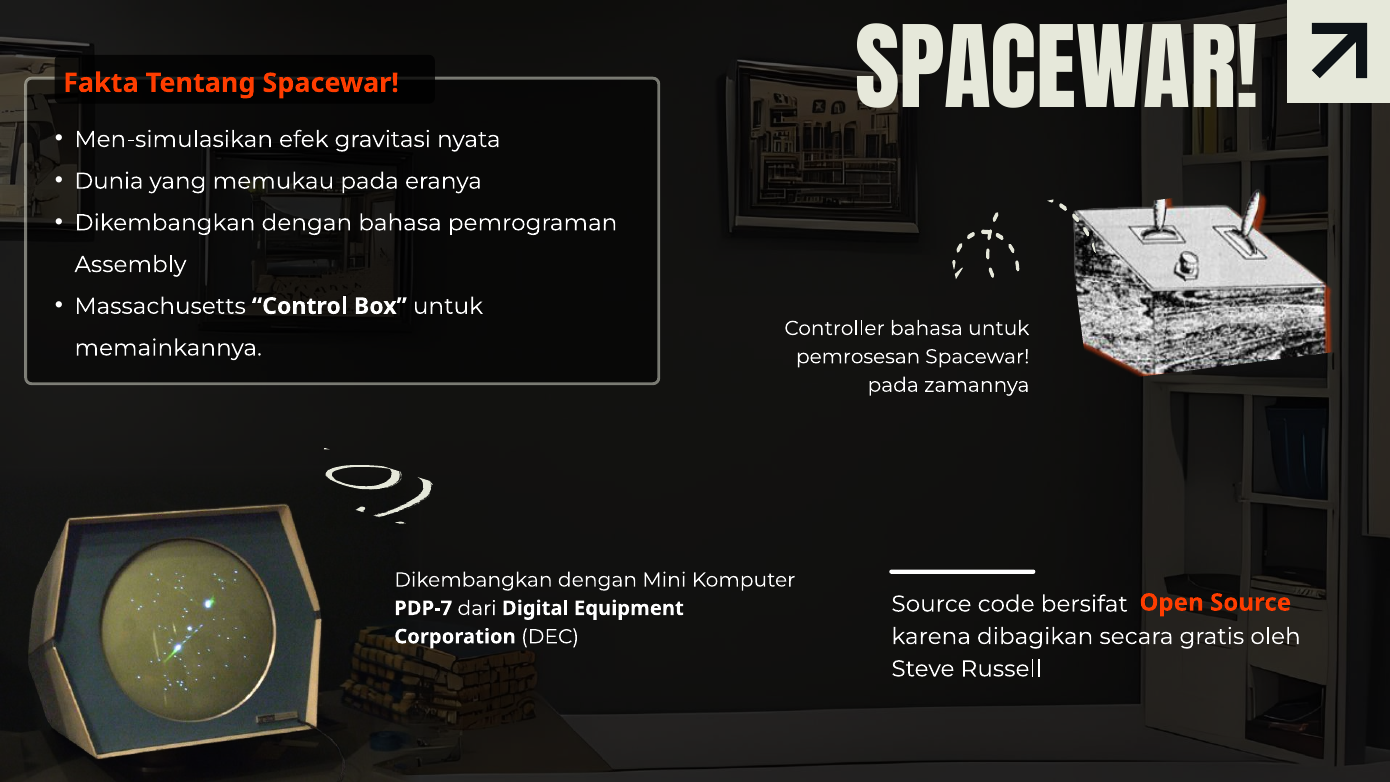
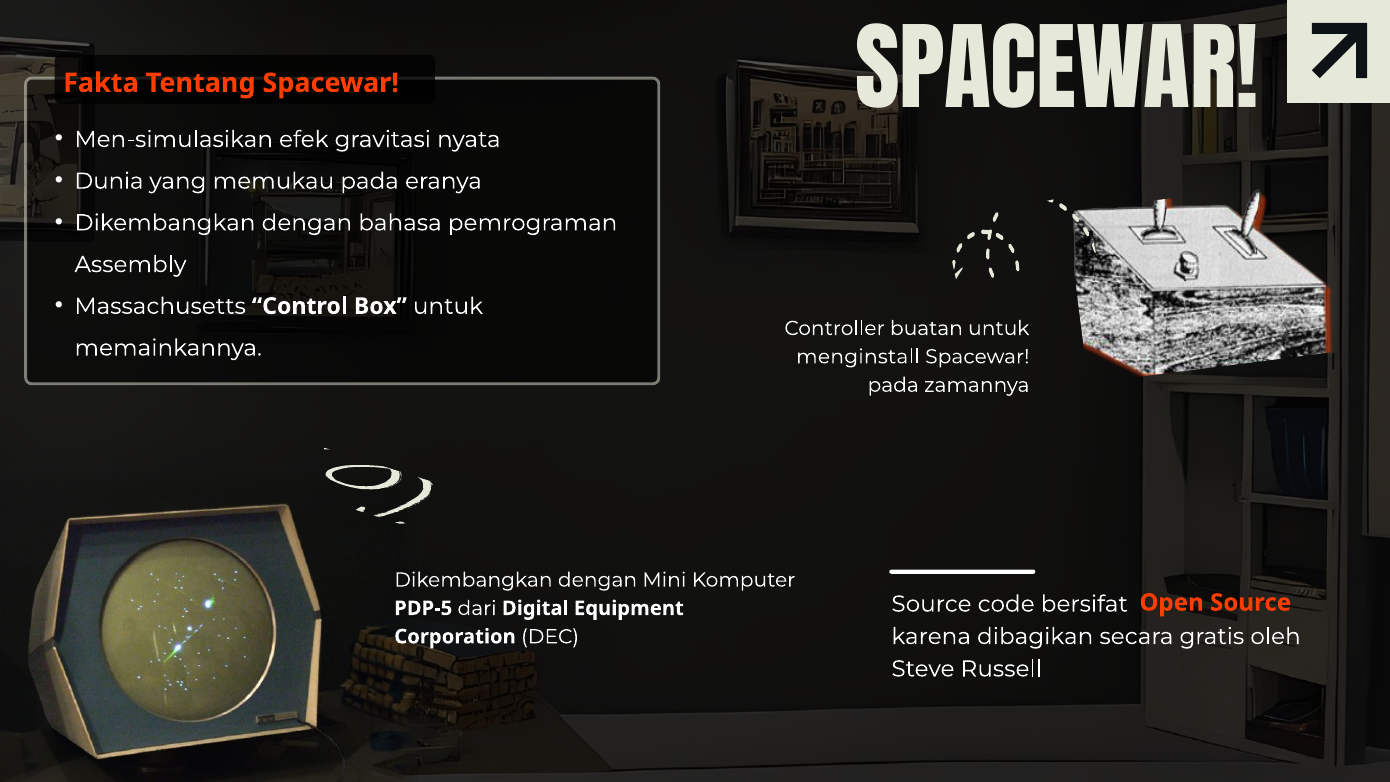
Controller bahasa: bahasa -> buatan
pemrosesan: pemrosesan -> menginstall
PDP-7: PDP-7 -> PDP-5
